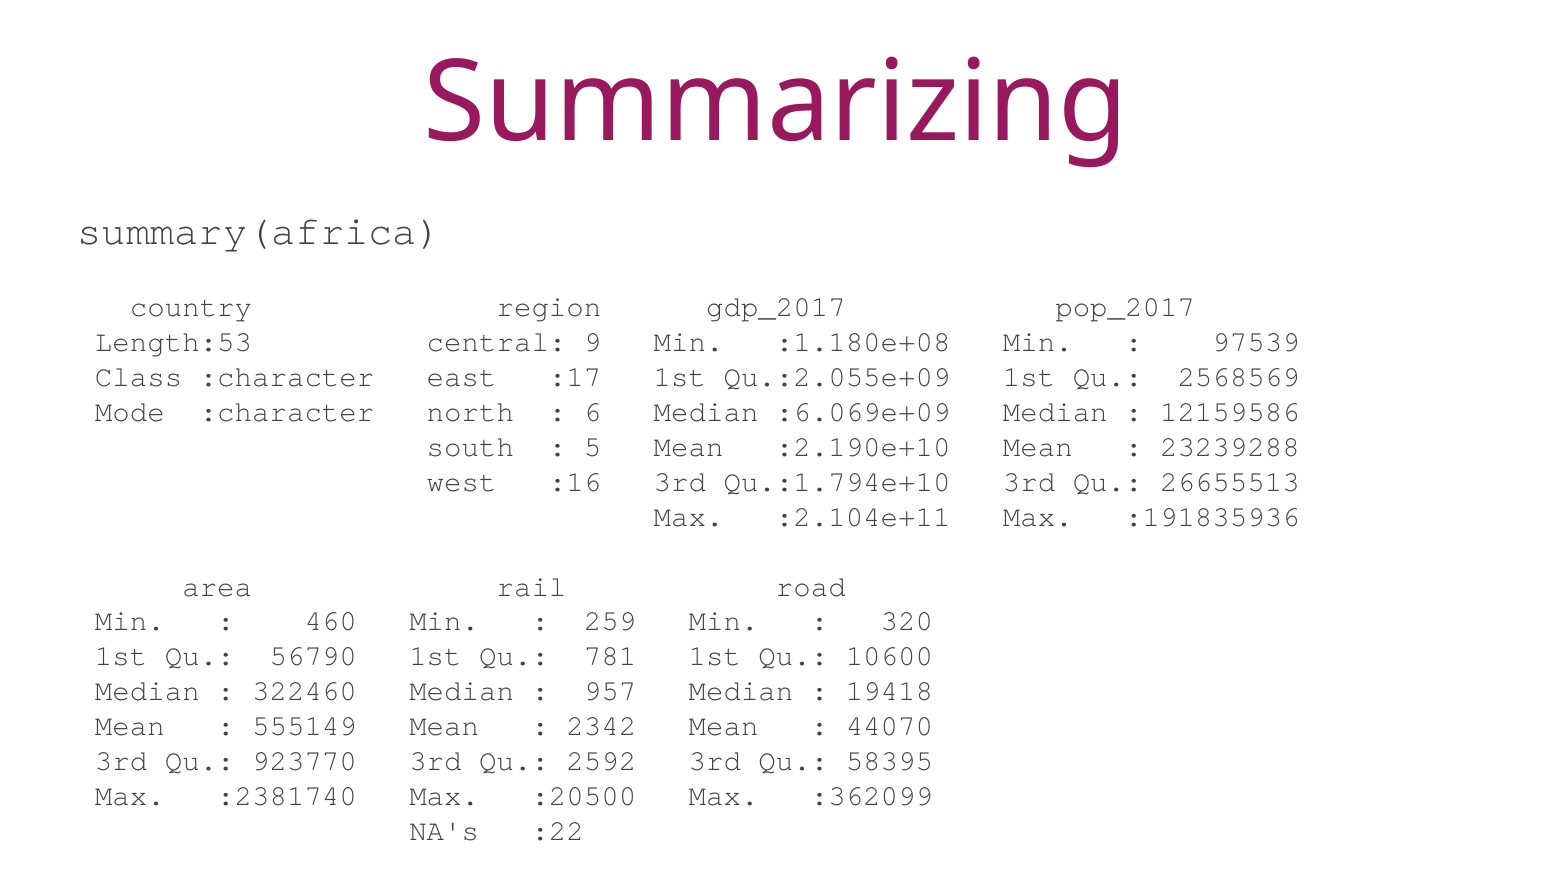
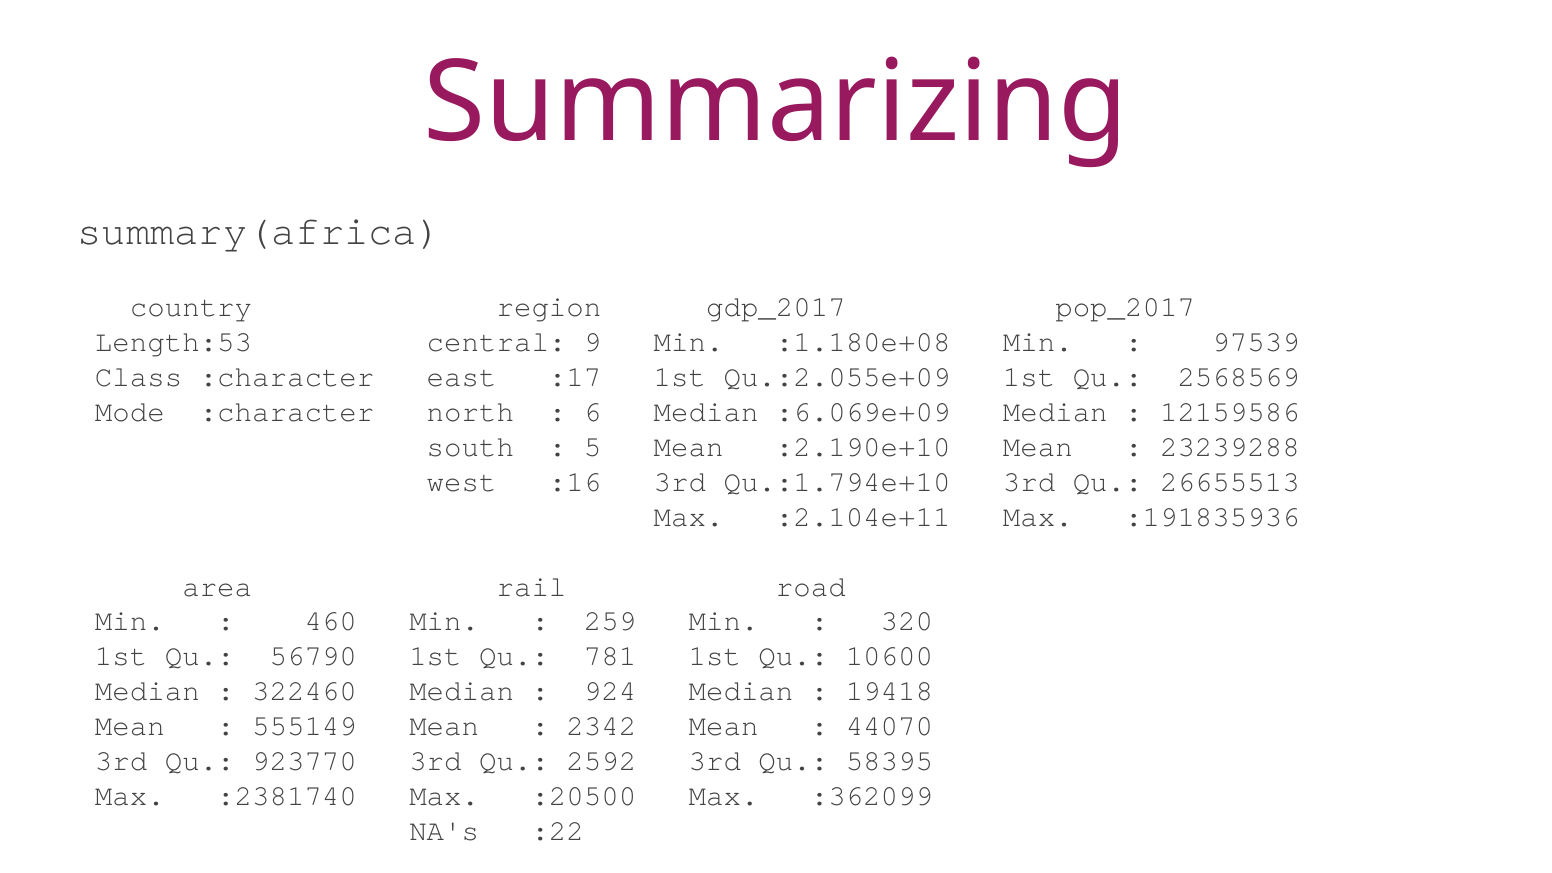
957: 957 -> 924
